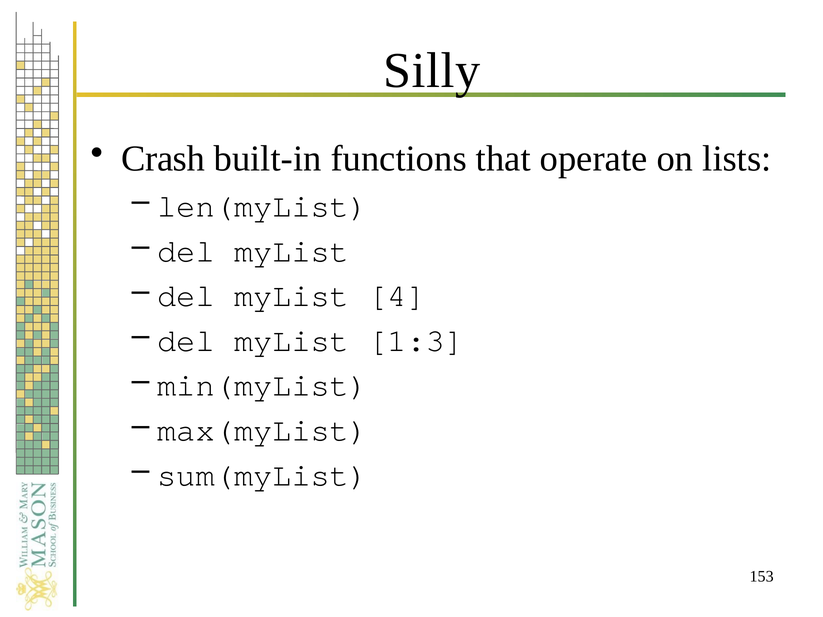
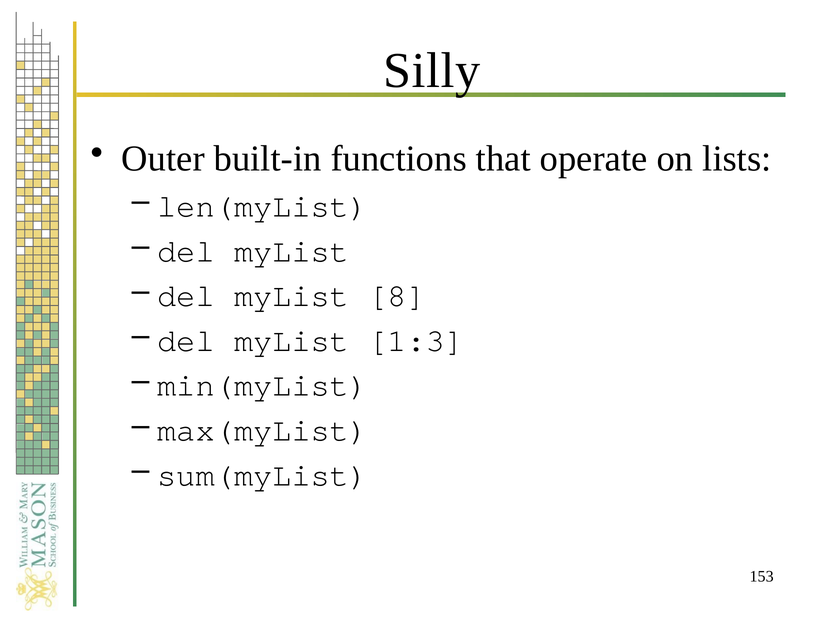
Crash: Crash -> Outer
4: 4 -> 8
